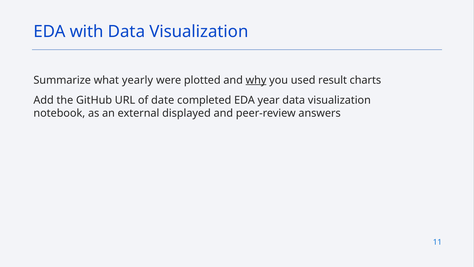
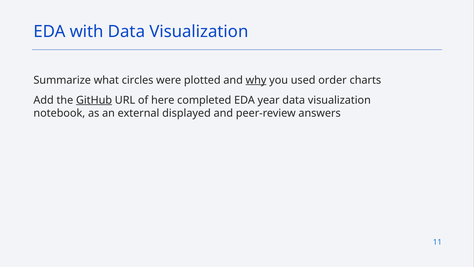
yearly: yearly -> circles
result: result -> order
GitHub underline: none -> present
date: date -> here
